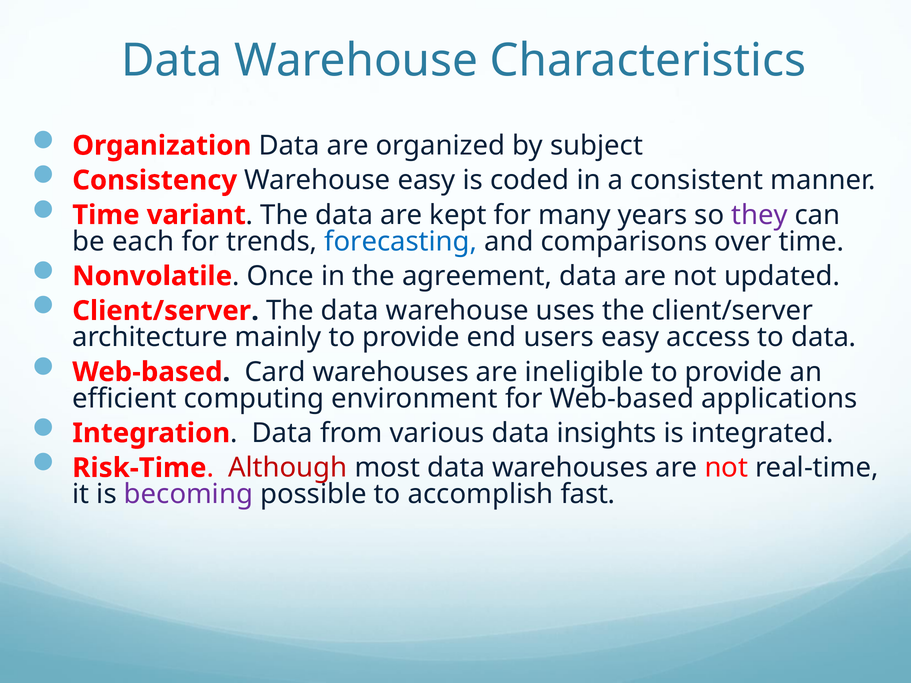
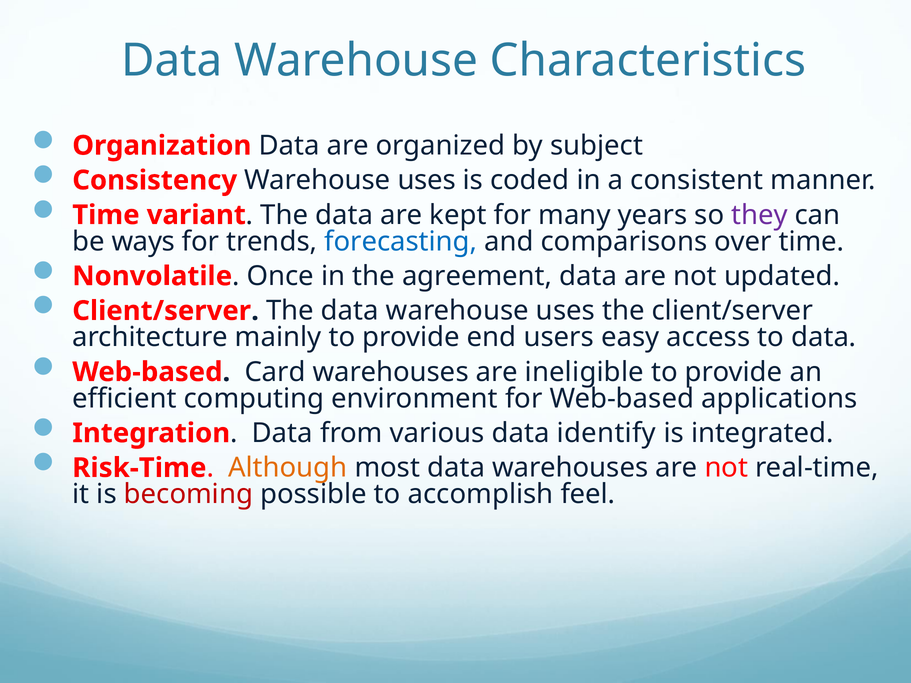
Consistency Warehouse easy: easy -> uses
each: each -> ways
insights: insights -> identify
Although colour: red -> orange
becoming colour: purple -> red
fast: fast -> feel
